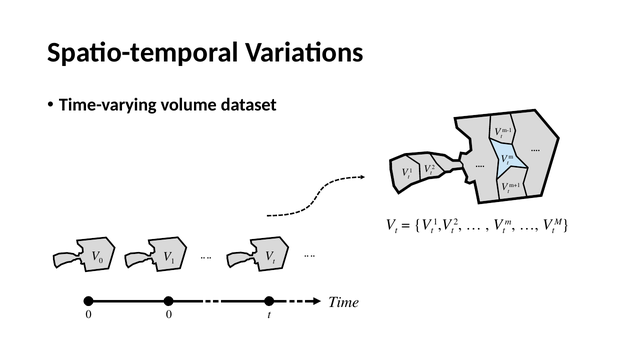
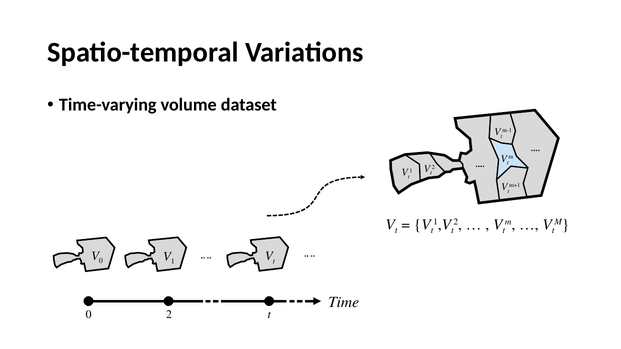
0 0: 0 -> 2
